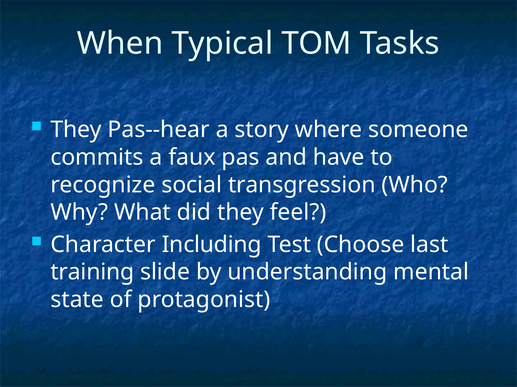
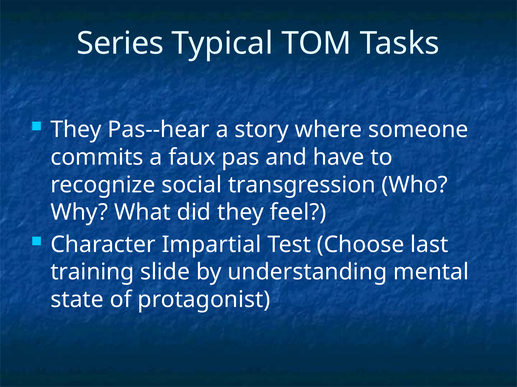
When: When -> Series
Including: Including -> Impartial
